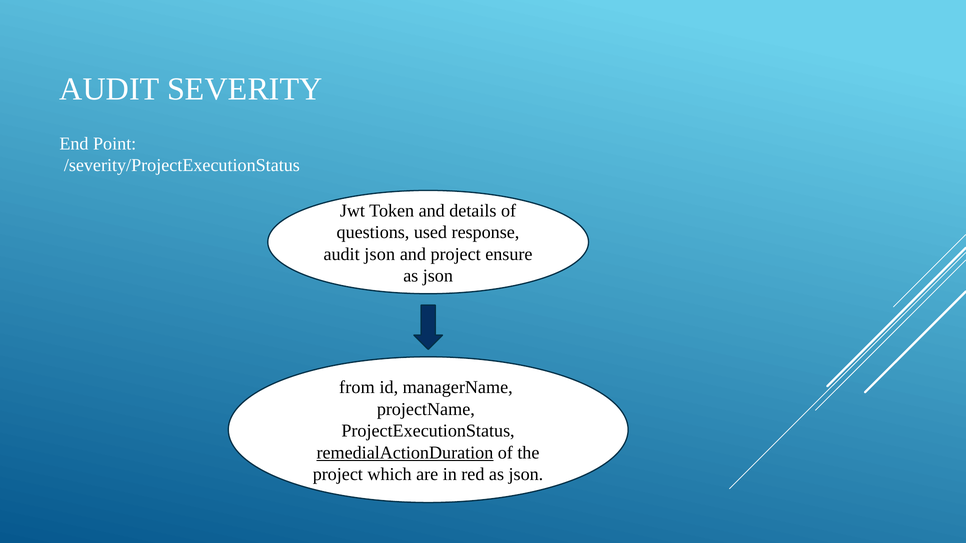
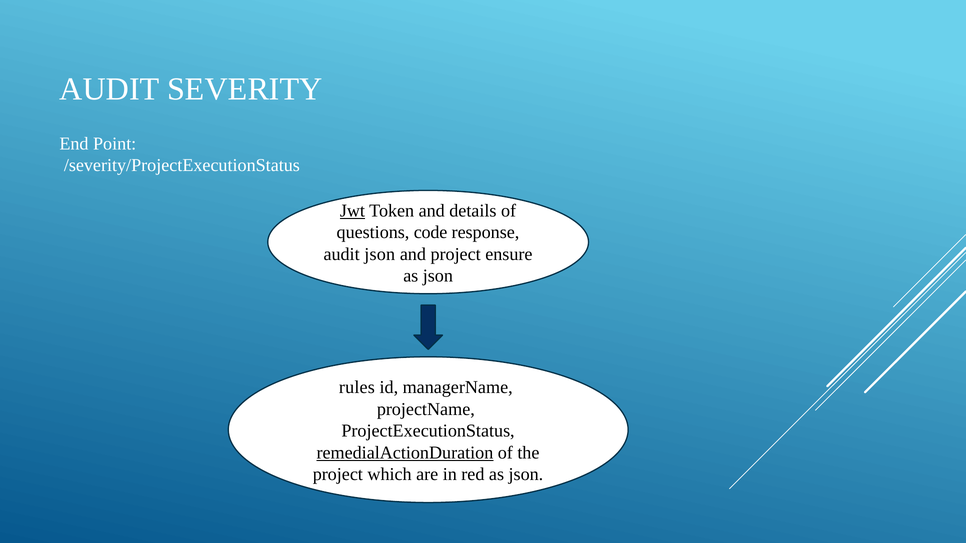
Jwt underline: none -> present
used: used -> code
from: from -> rules
